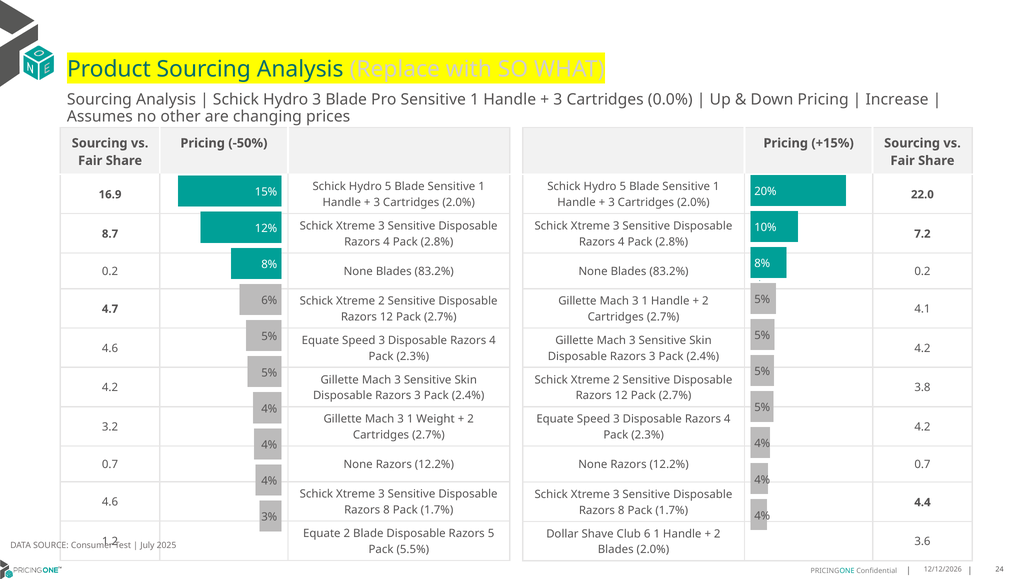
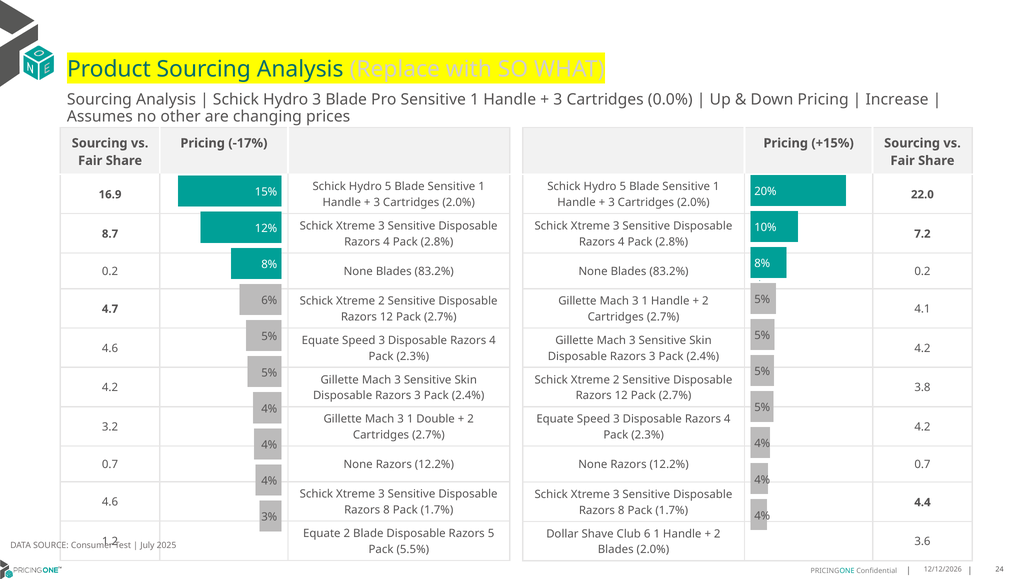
-50%: -50% -> -17%
Weight: Weight -> Double
